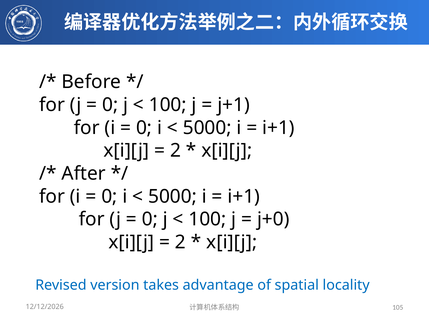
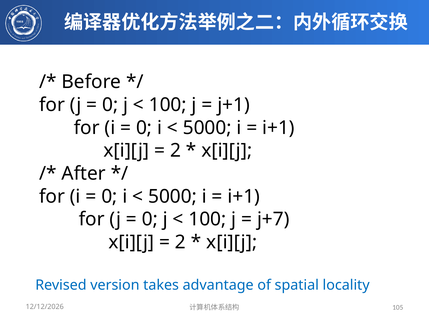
j+0: j+0 -> j+7
